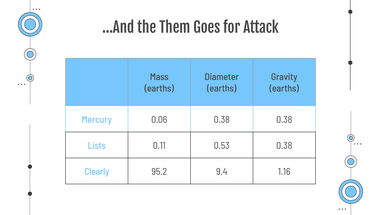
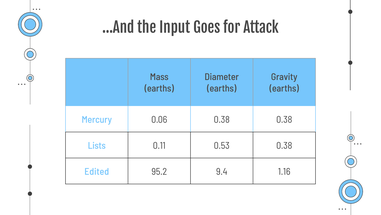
Them: Them -> Input
Clearly: Clearly -> Edited
